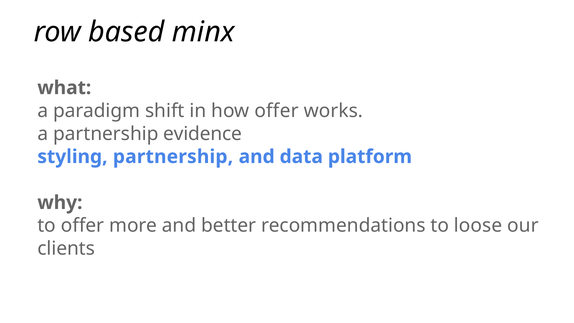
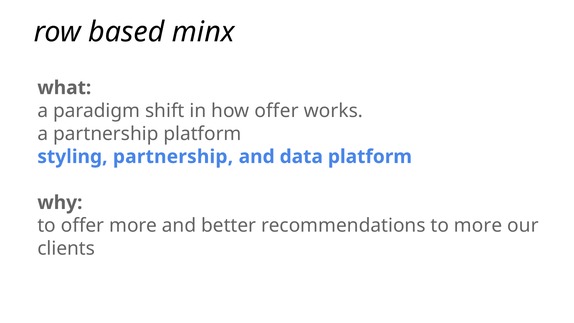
partnership evidence: evidence -> platform
to loose: loose -> more
